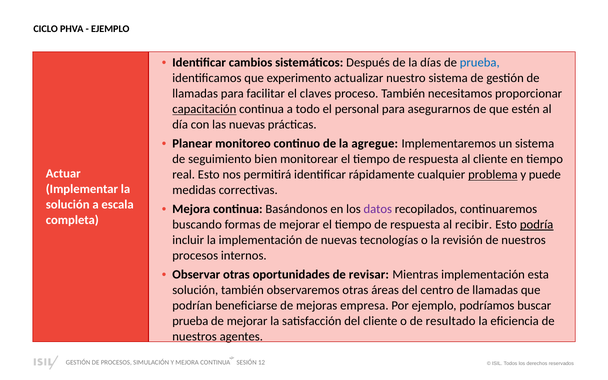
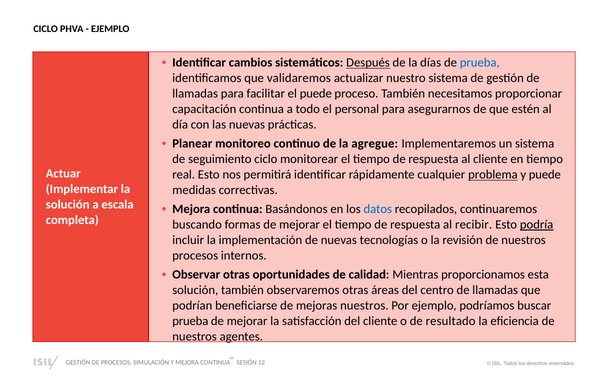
Después underline: none -> present
experimento: experimento -> validaremos
el claves: claves -> puede
capacitación underline: present -> none
seguimiento bien: bien -> ciclo
datos colour: purple -> blue
revisar: revisar -> calidad
Mientras implementación: implementación -> proporcionamos
mejoras empresa: empresa -> nuestros
